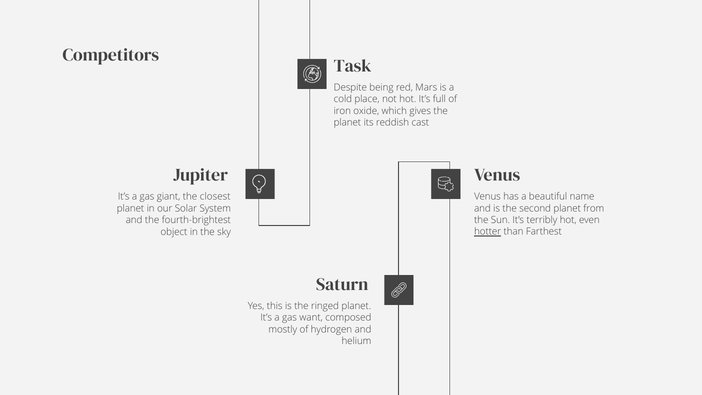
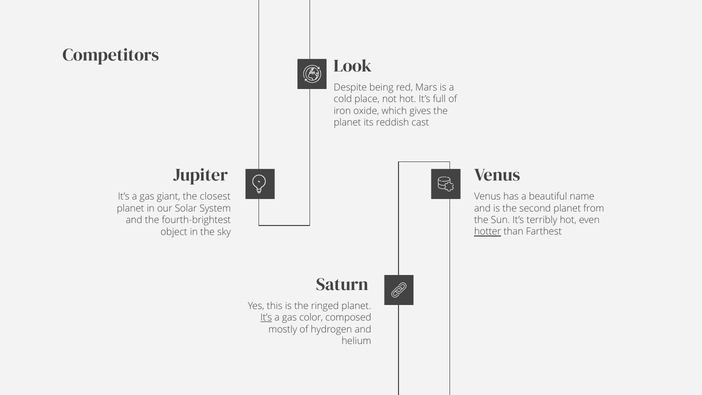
Task: Task -> Look
It’s at (266, 318) underline: none -> present
want: want -> color
